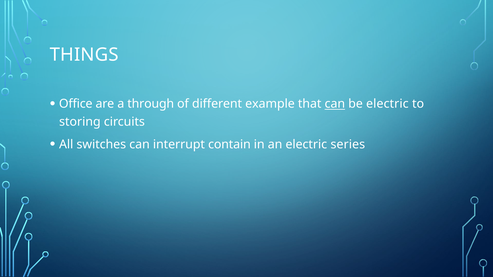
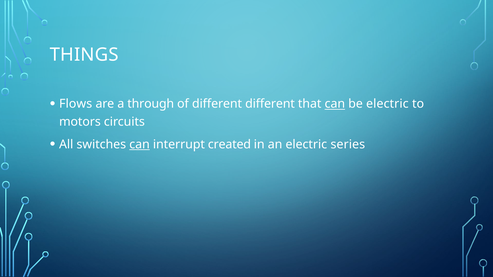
Office: Office -> Flows
different example: example -> different
storing: storing -> motors
can at (140, 145) underline: none -> present
contain: contain -> created
